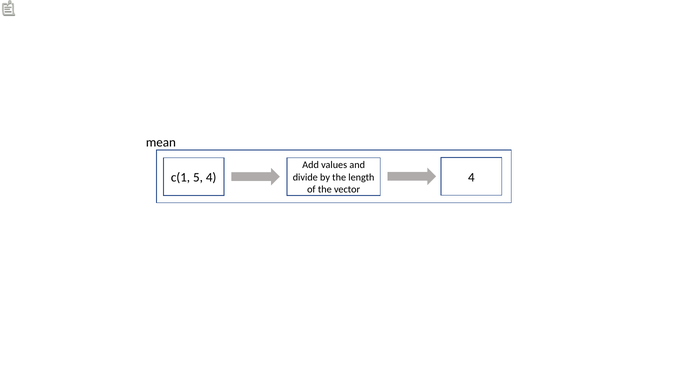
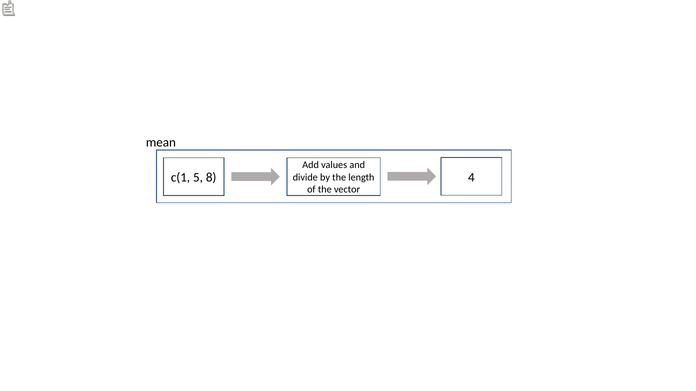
5 4: 4 -> 8
